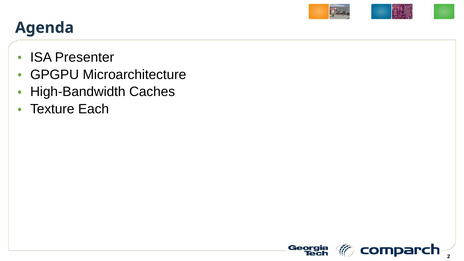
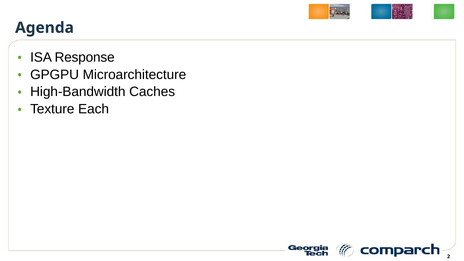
Presenter: Presenter -> Response
